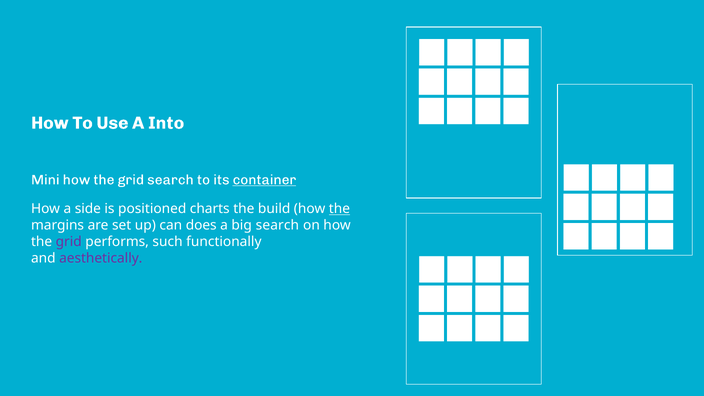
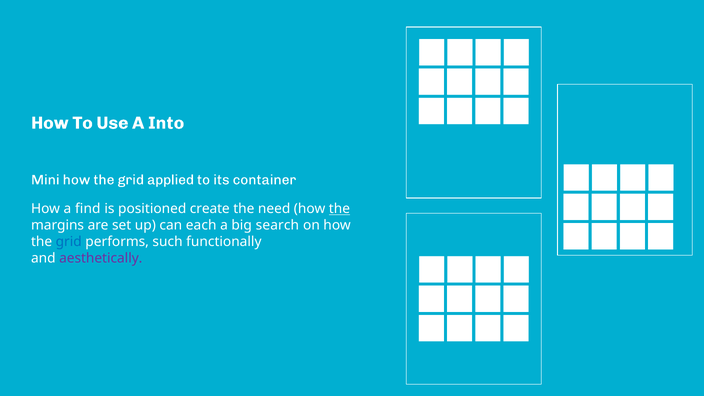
grid search: search -> applied
container underline: present -> none
side: side -> find
charts: charts -> create
build: build -> need
does: does -> each
grid at (69, 242) colour: purple -> blue
